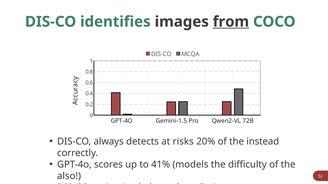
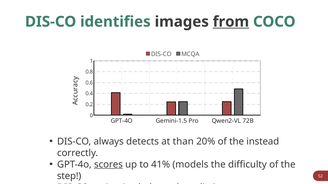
risks: risks -> than
scores underline: none -> present
also: also -> step
